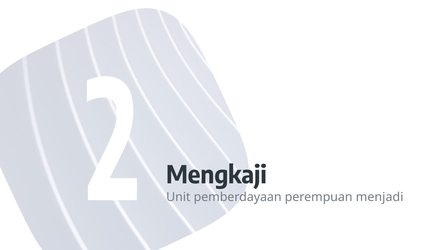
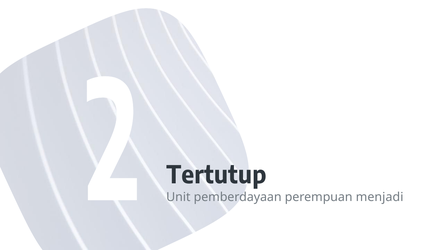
Mengkaji: Mengkaji -> Tertutup
